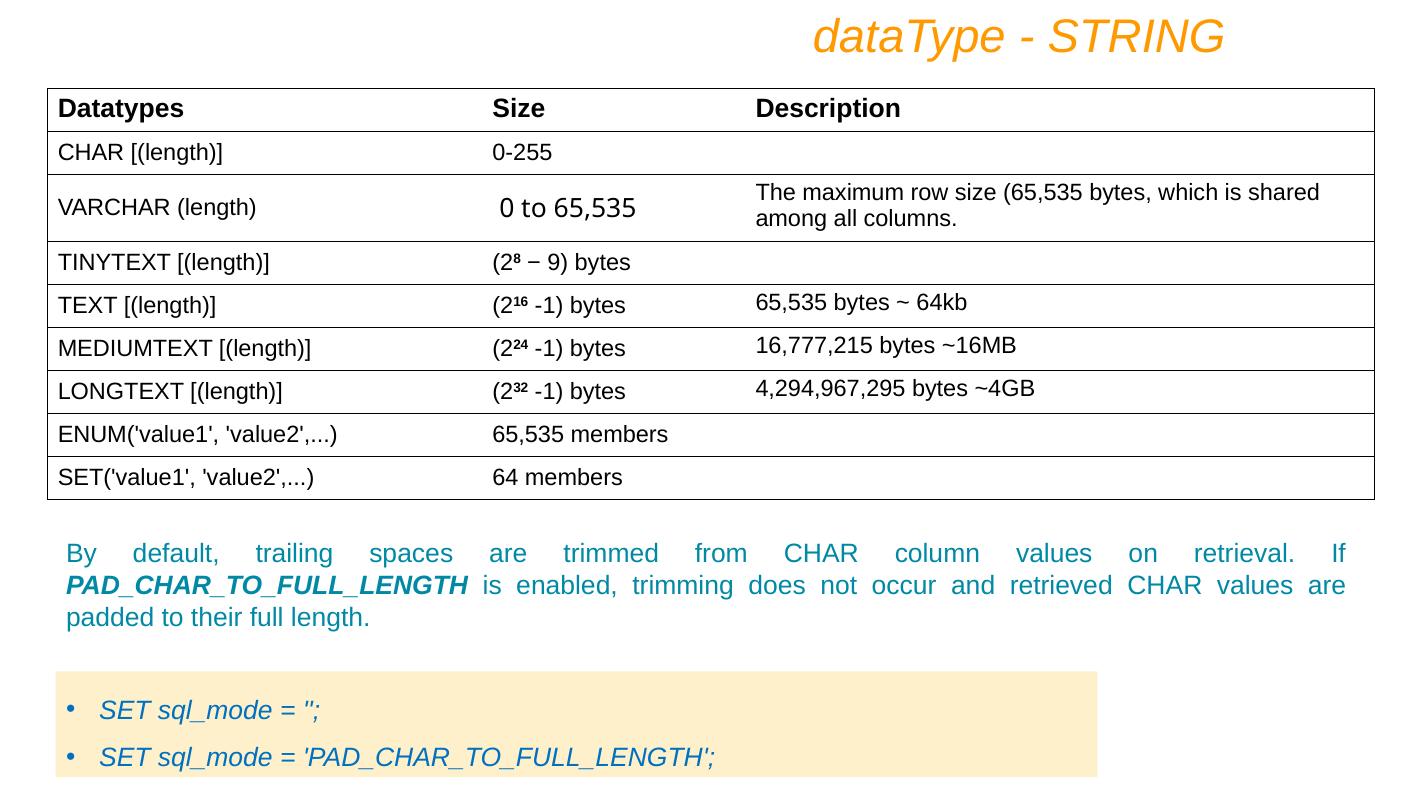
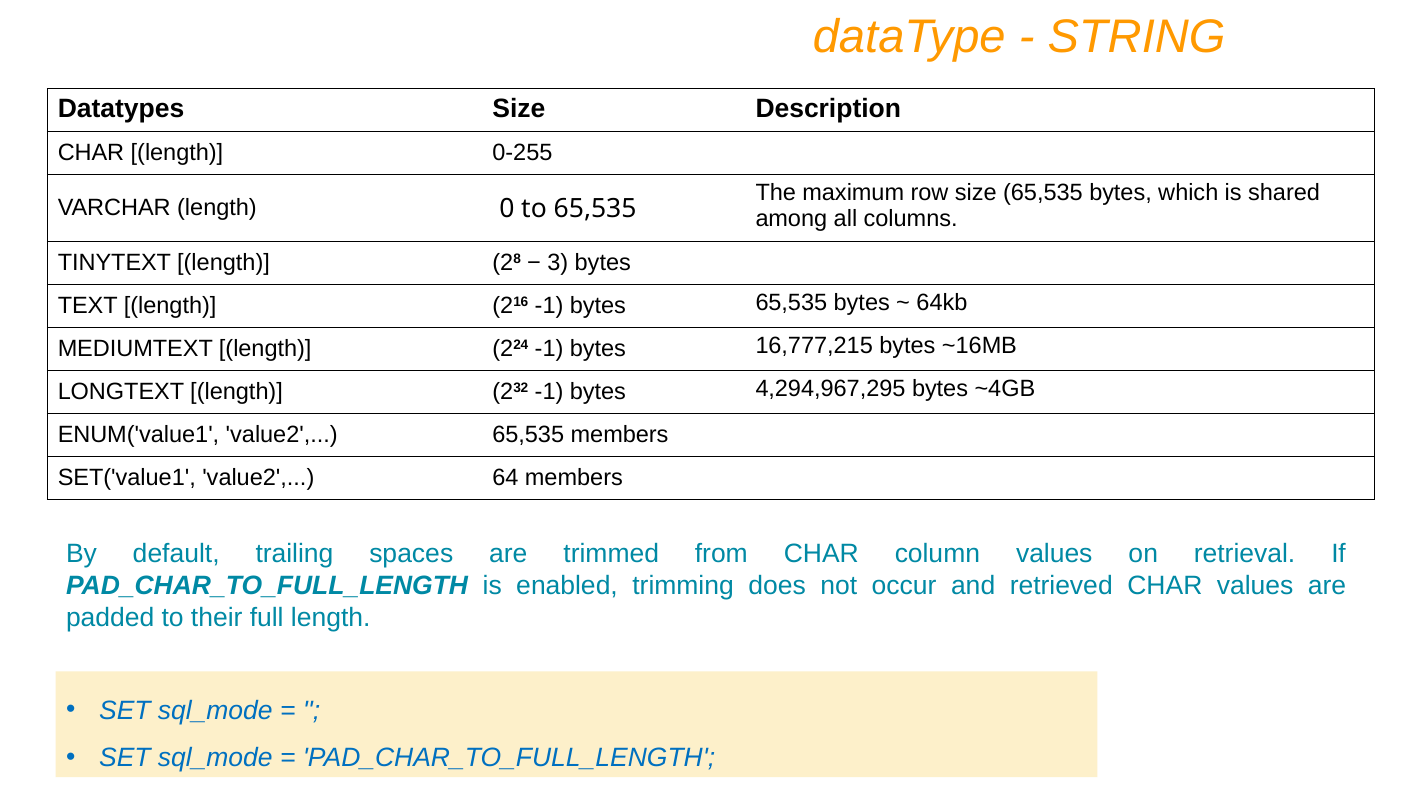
9: 9 -> 3
